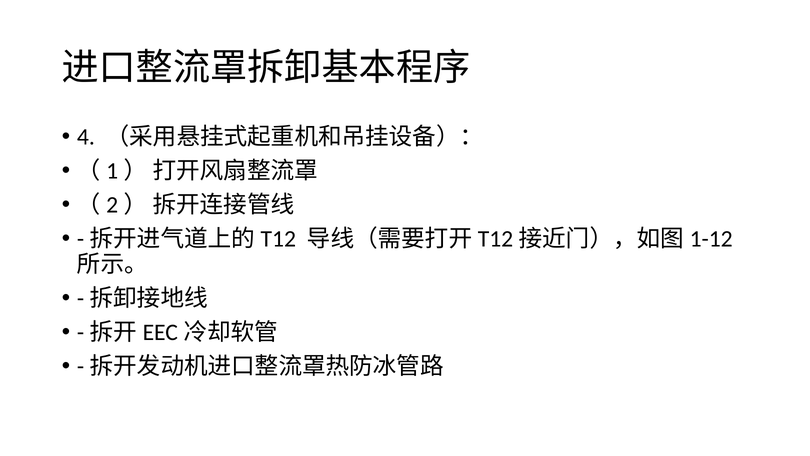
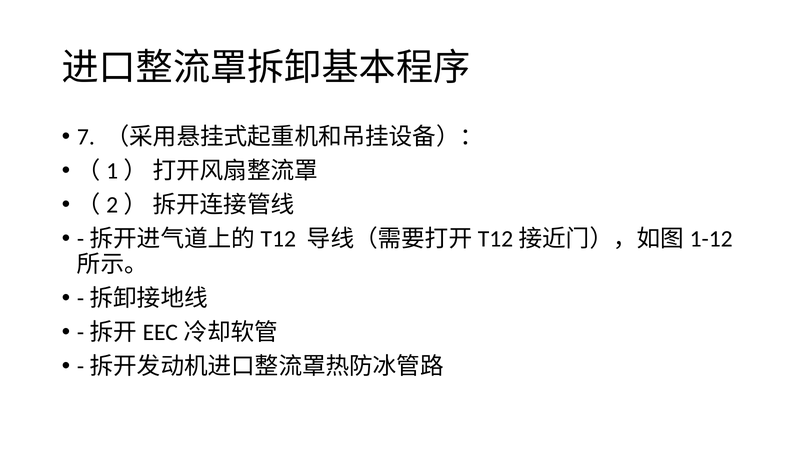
4: 4 -> 7
